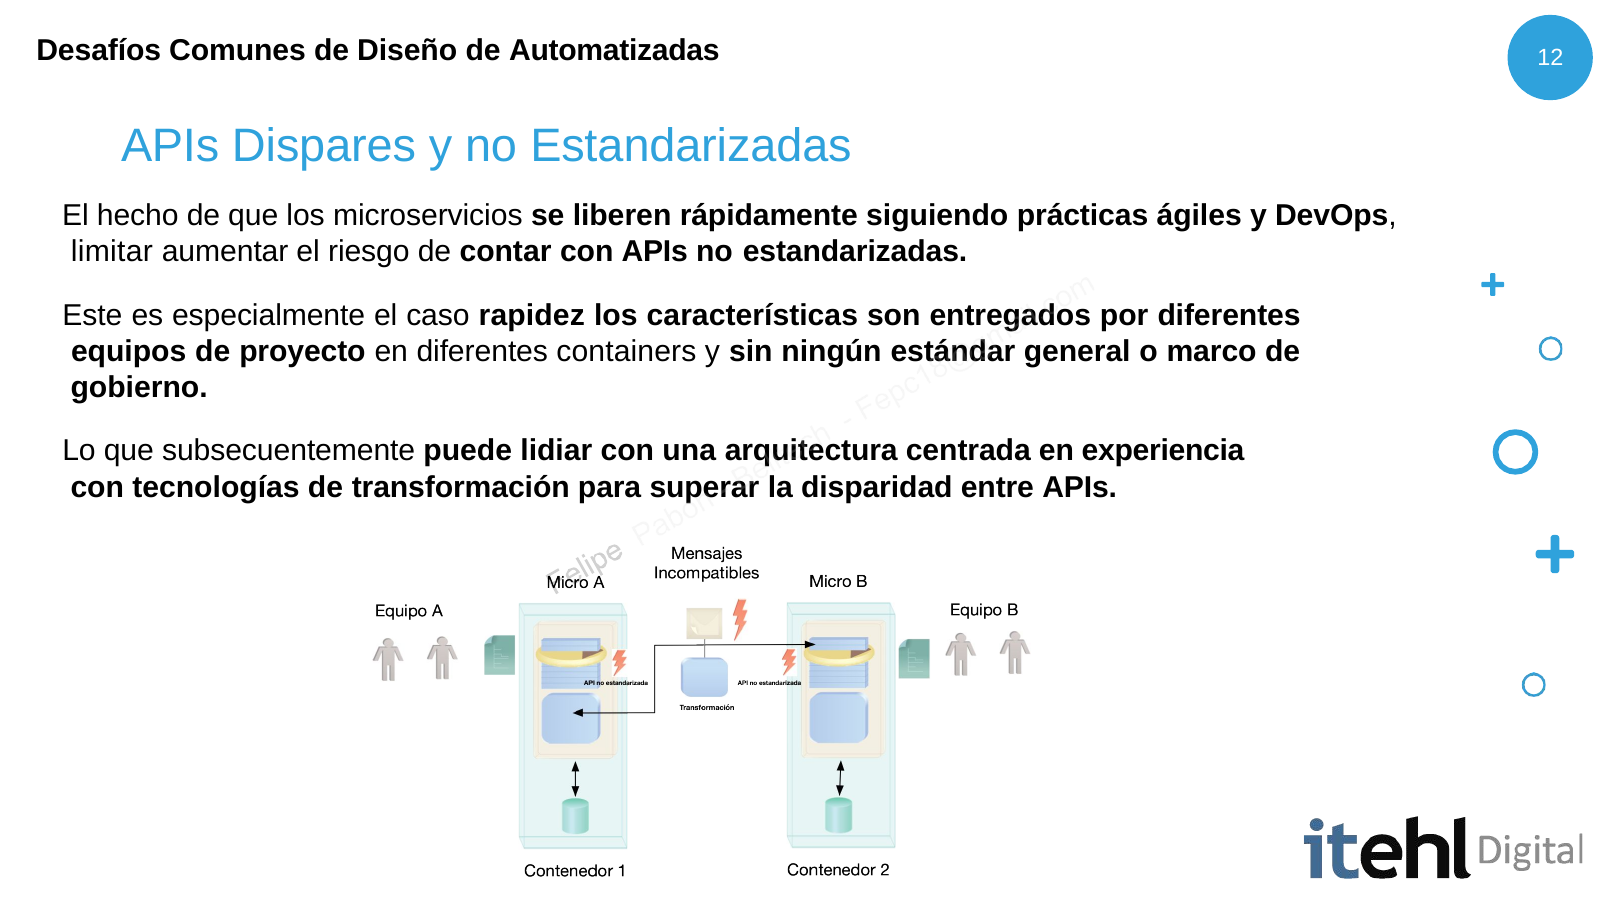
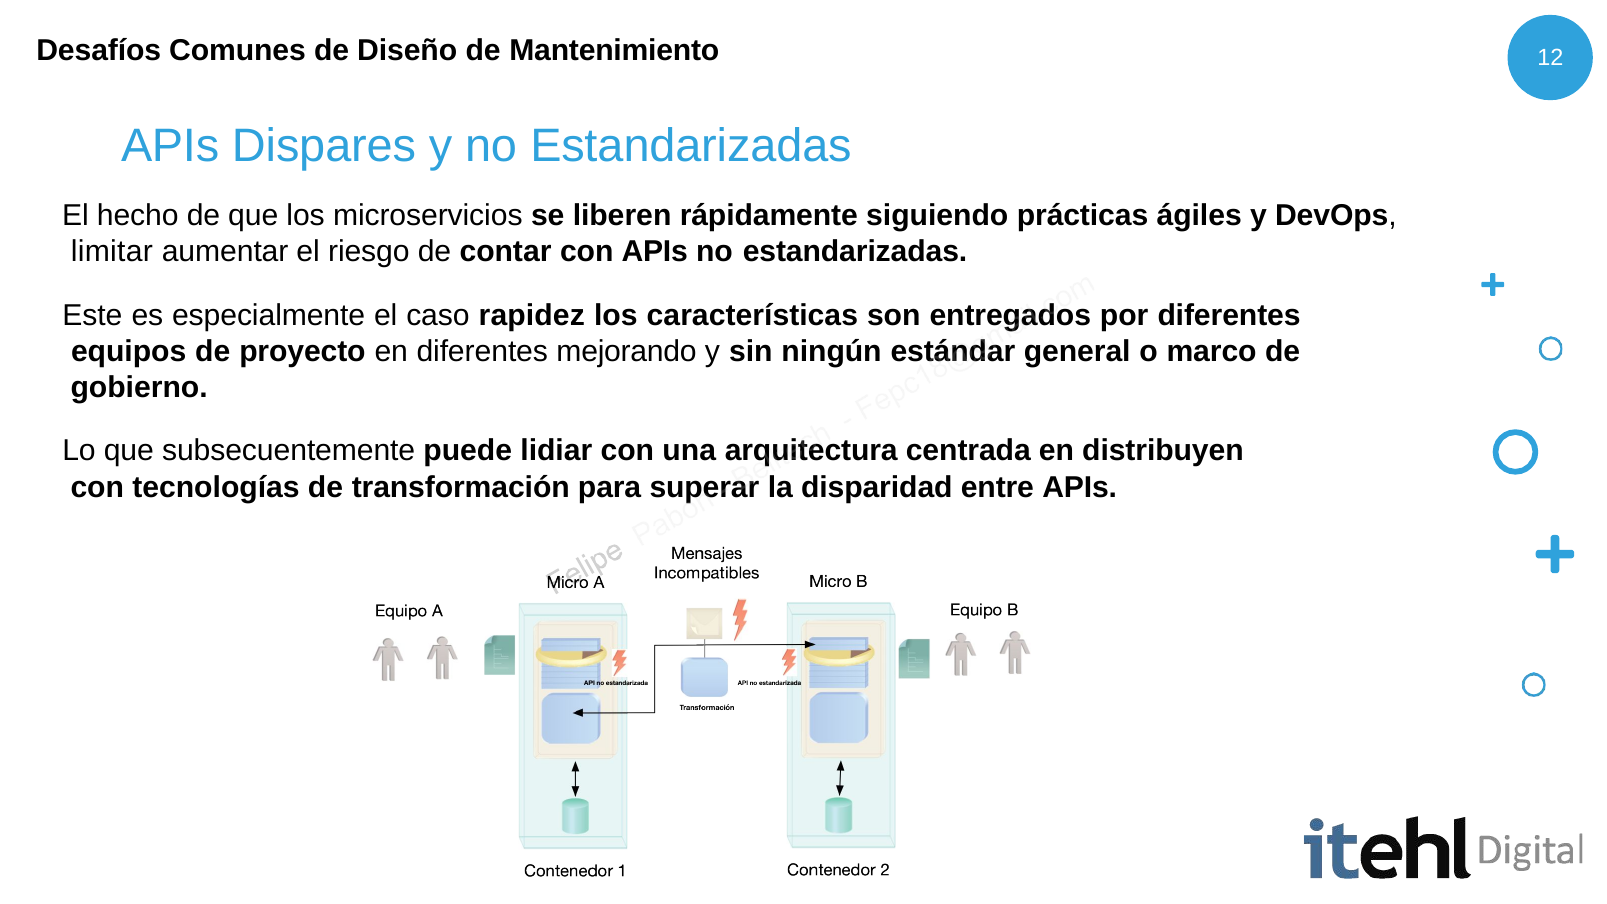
Automatizadas: Automatizadas -> Mantenimiento
containers: containers -> mejorando
experiencia: experiencia -> distribuyen
